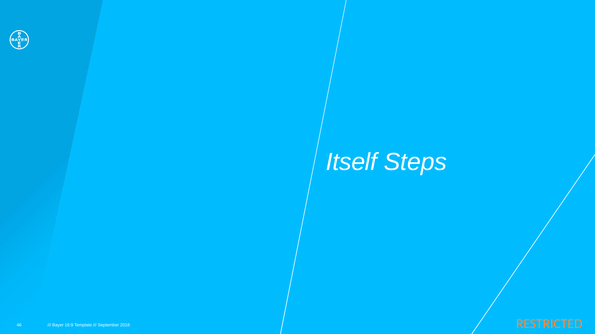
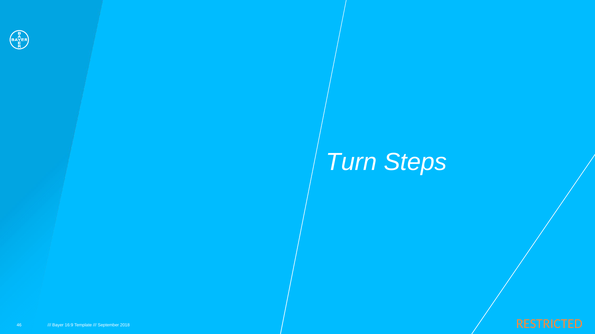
Itself: Itself -> Turn
